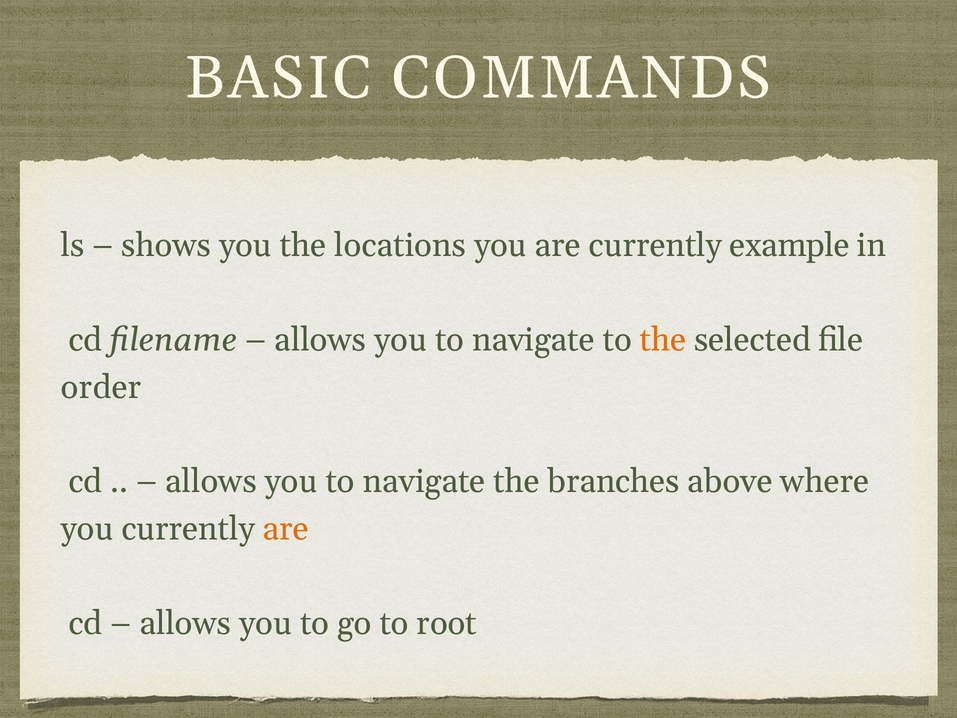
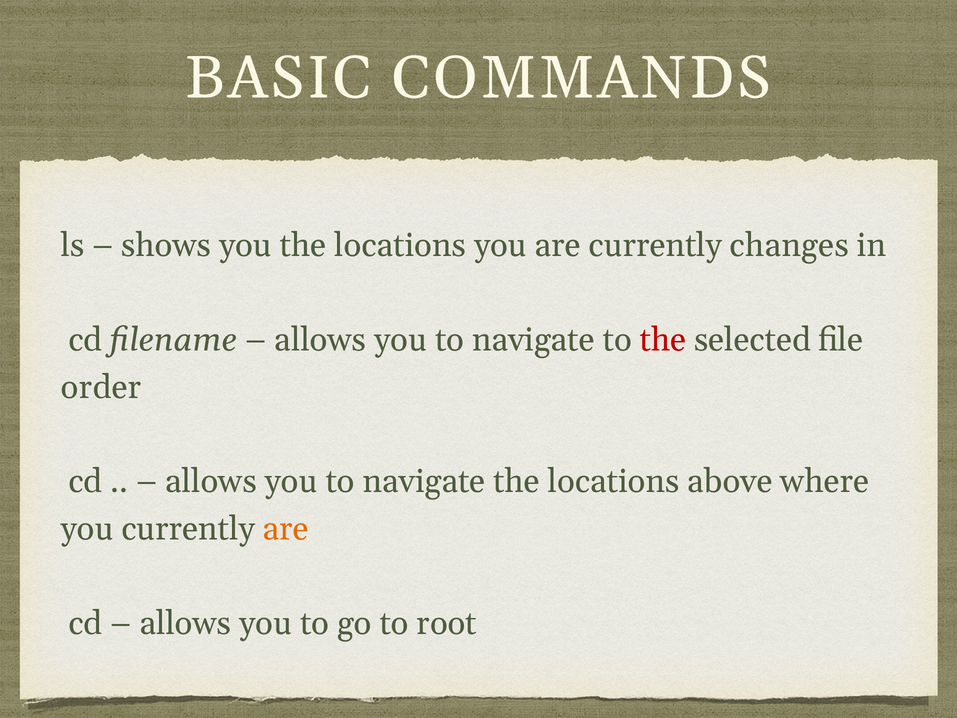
example: example -> changes
the at (663, 340) colour: orange -> red
navigate the branches: branches -> locations
